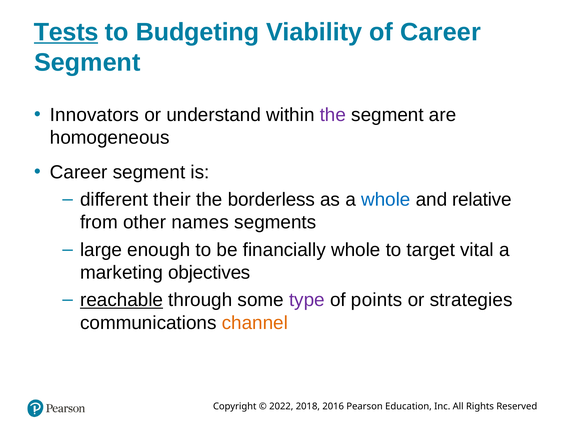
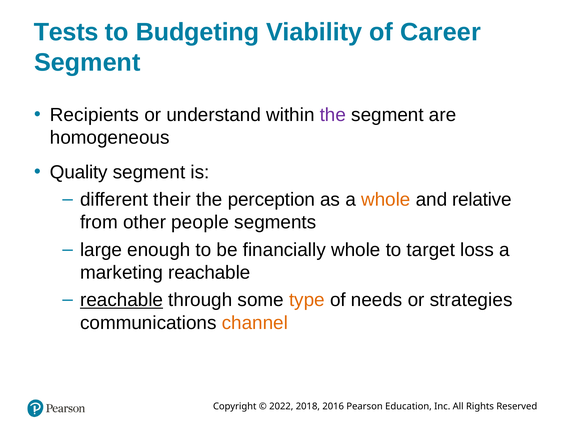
Tests underline: present -> none
Innovators: Innovators -> Recipients
Career at (79, 172): Career -> Quality
borderless: borderless -> perception
whole at (386, 199) colour: blue -> orange
names: names -> people
vital: vital -> loss
marketing objectives: objectives -> reachable
type colour: purple -> orange
points: points -> needs
